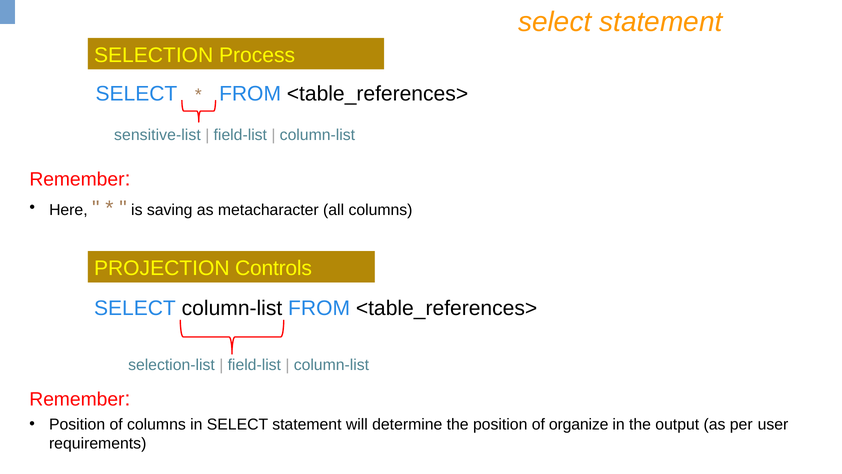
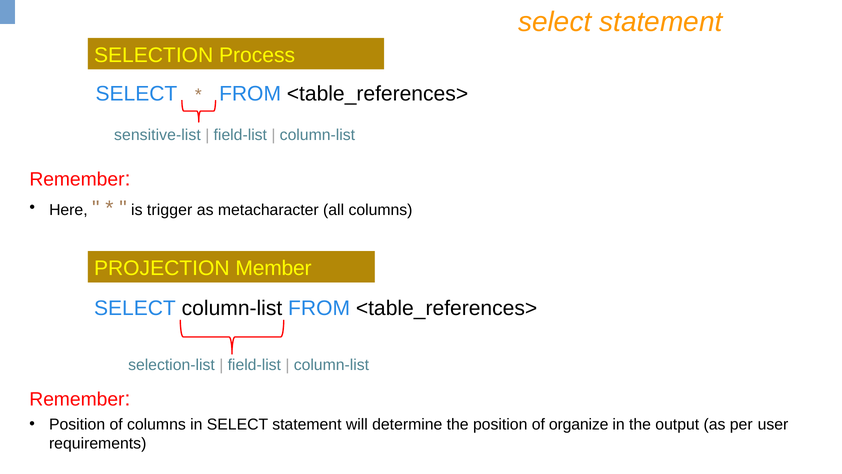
saving: saving -> trigger
Controls: Controls -> Member
